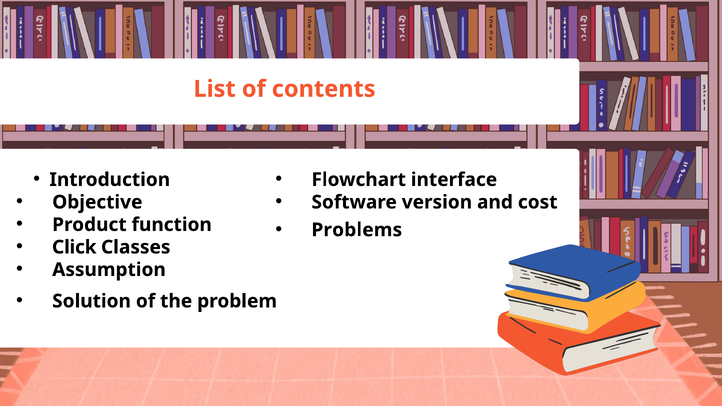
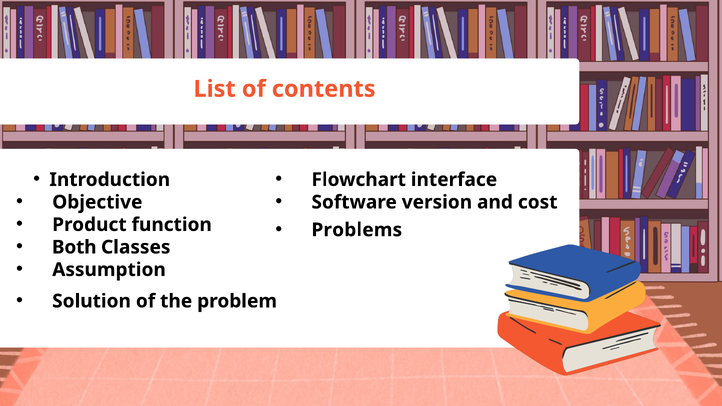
Click: Click -> Both
